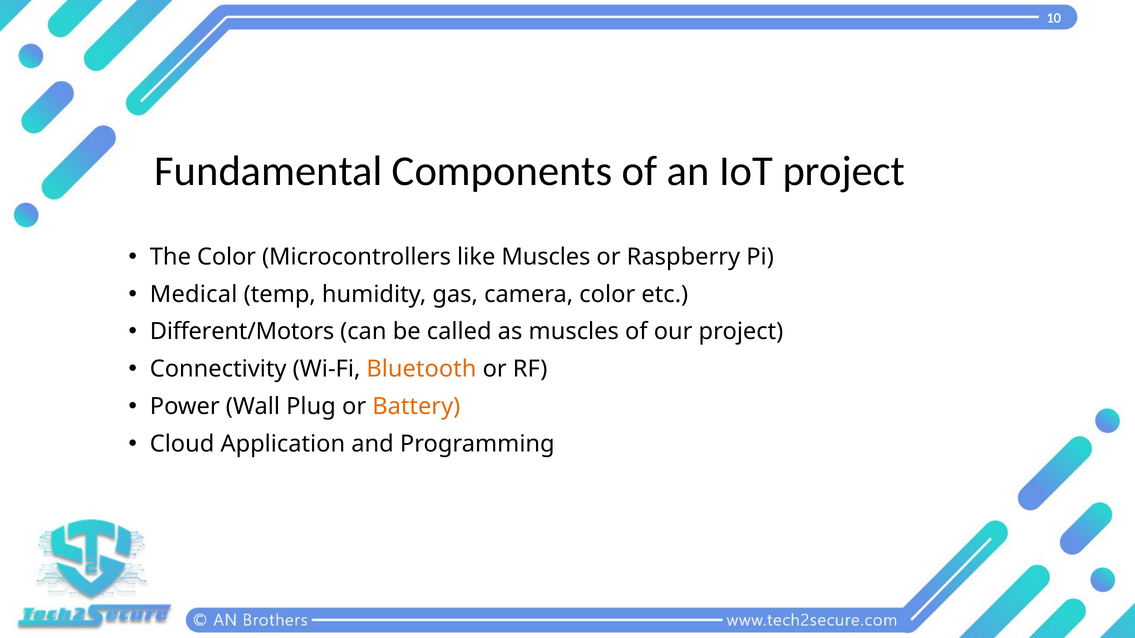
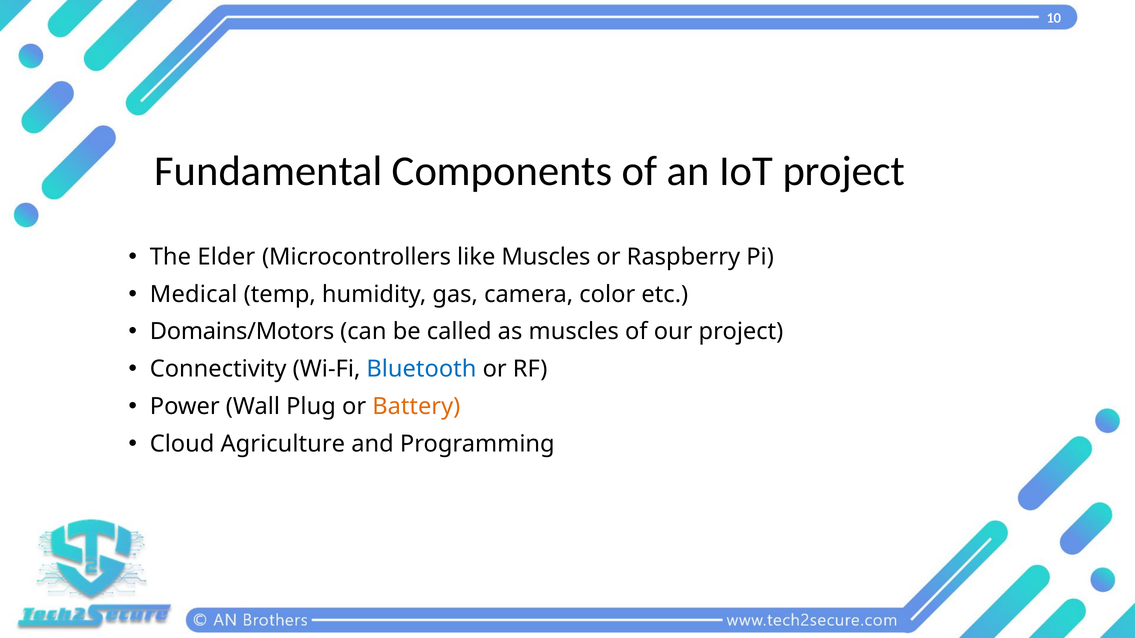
The Color: Color -> Elder
Different/Motors: Different/Motors -> Domains/Motors
Bluetooth colour: orange -> blue
Application: Application -> Agriculture
